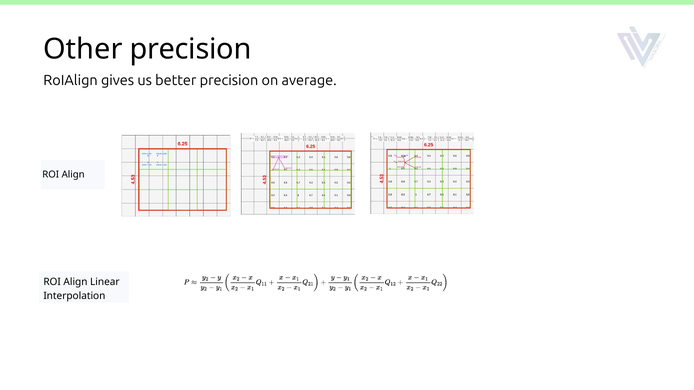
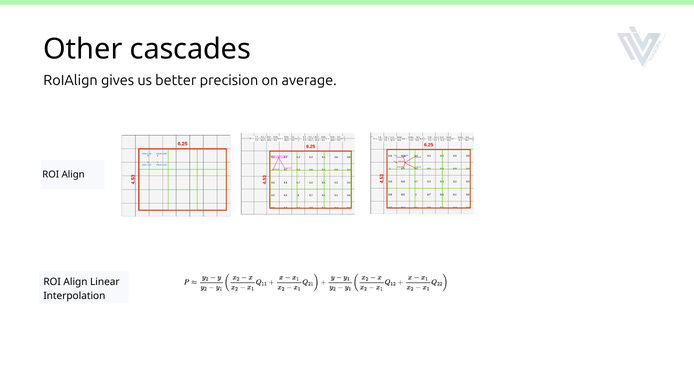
Other precision: precision -> cascades
